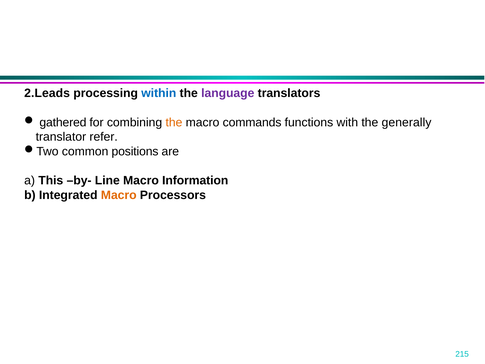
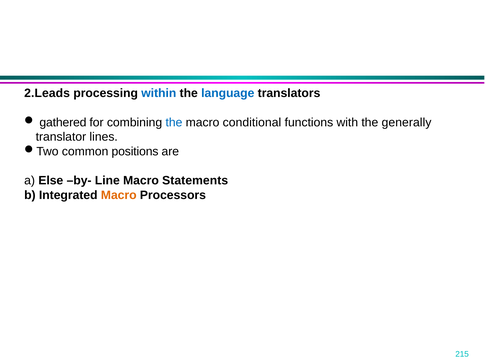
language colour: purple -> blue
the at (174, 122) colour: orange -> blue
commands: commands -> conditional
refer: refer -> lines
This: This -> Else
Information: Information -> Statements
